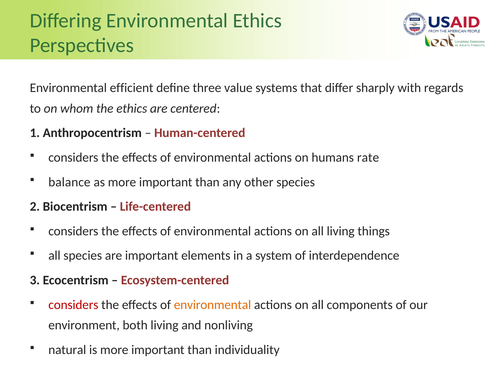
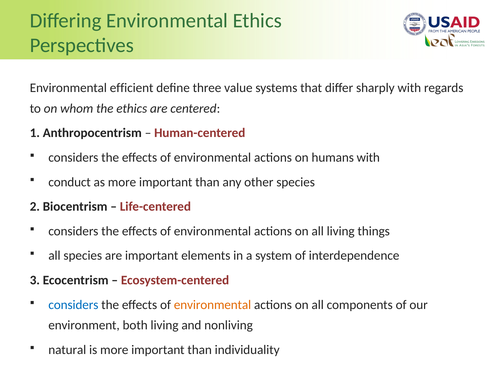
humans rate: rate -> with
balance: balance -> conduct
considers at (73, 305) colour: red -> blue
